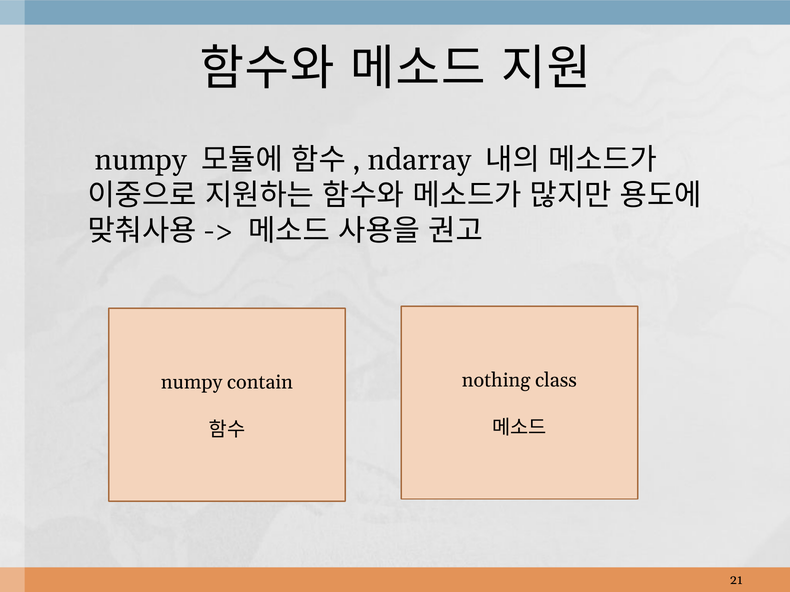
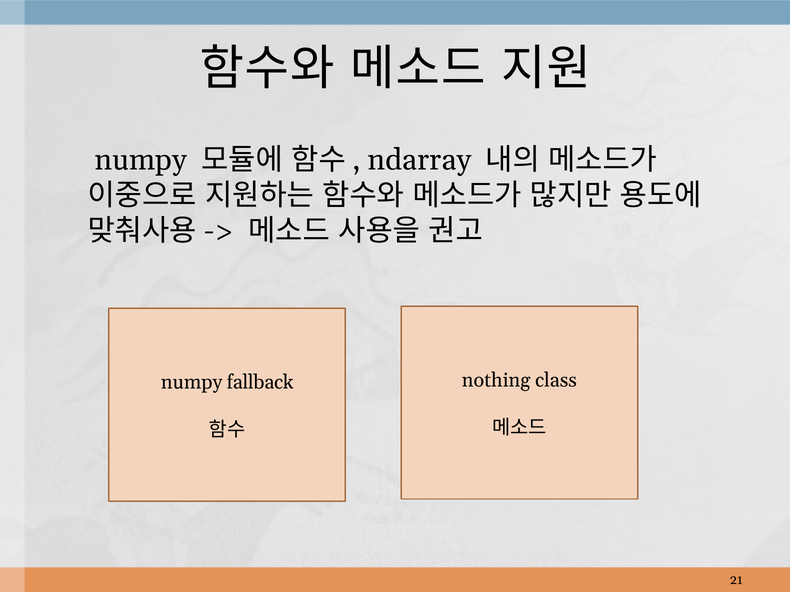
contain: contain -> fallback
